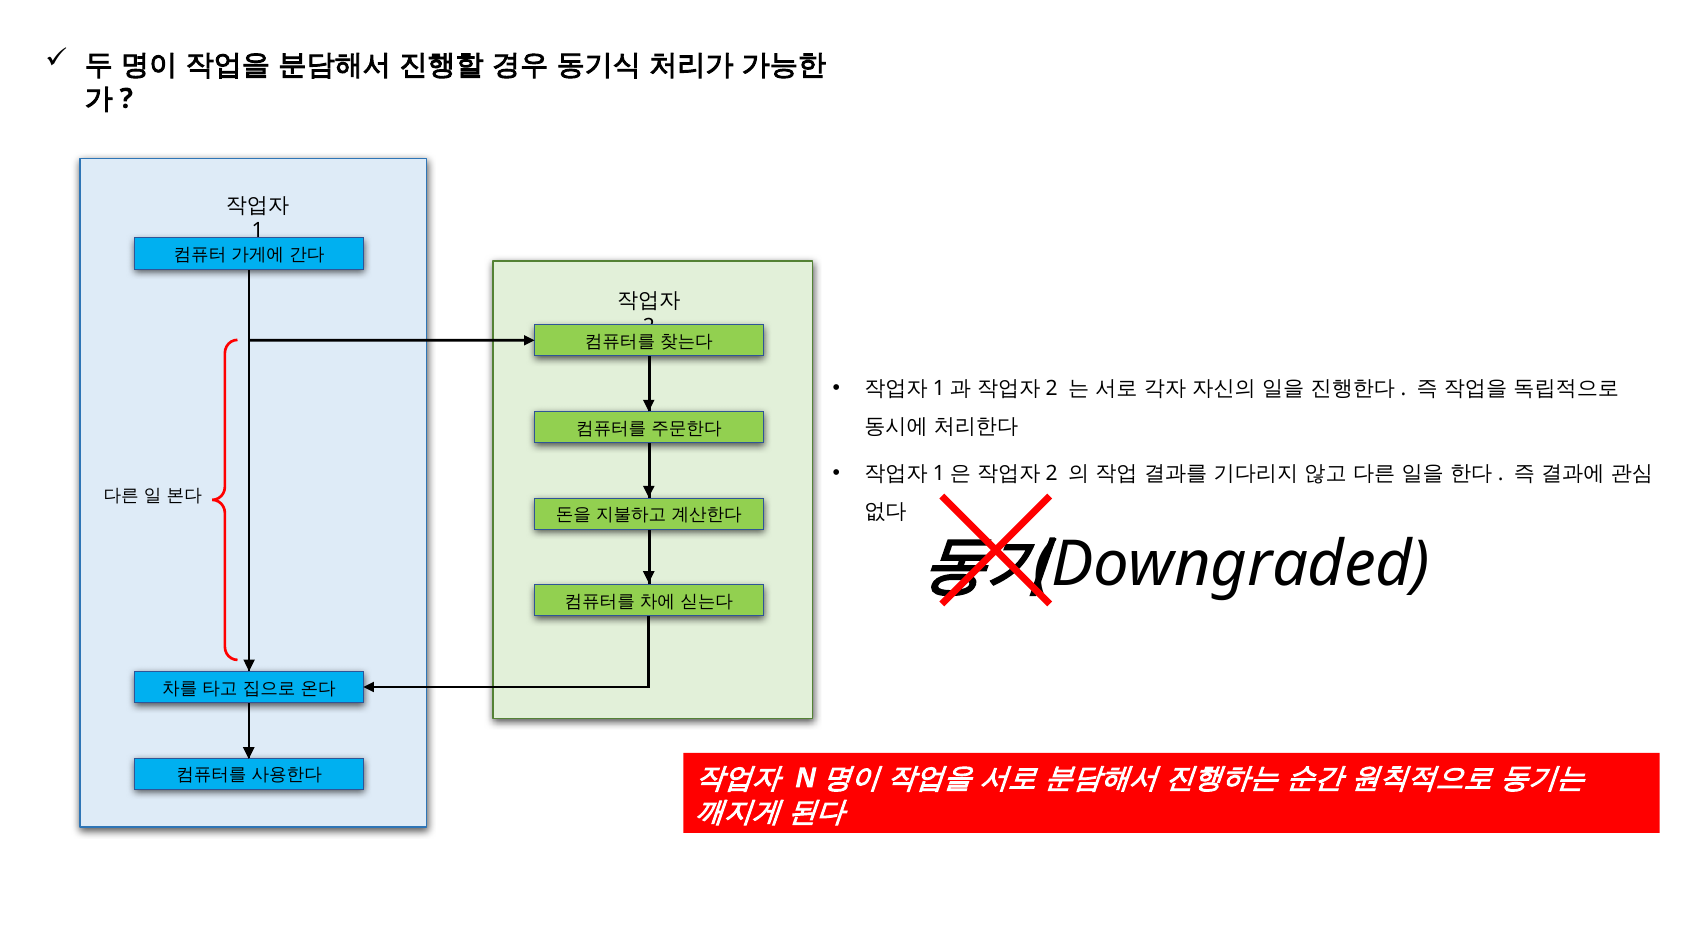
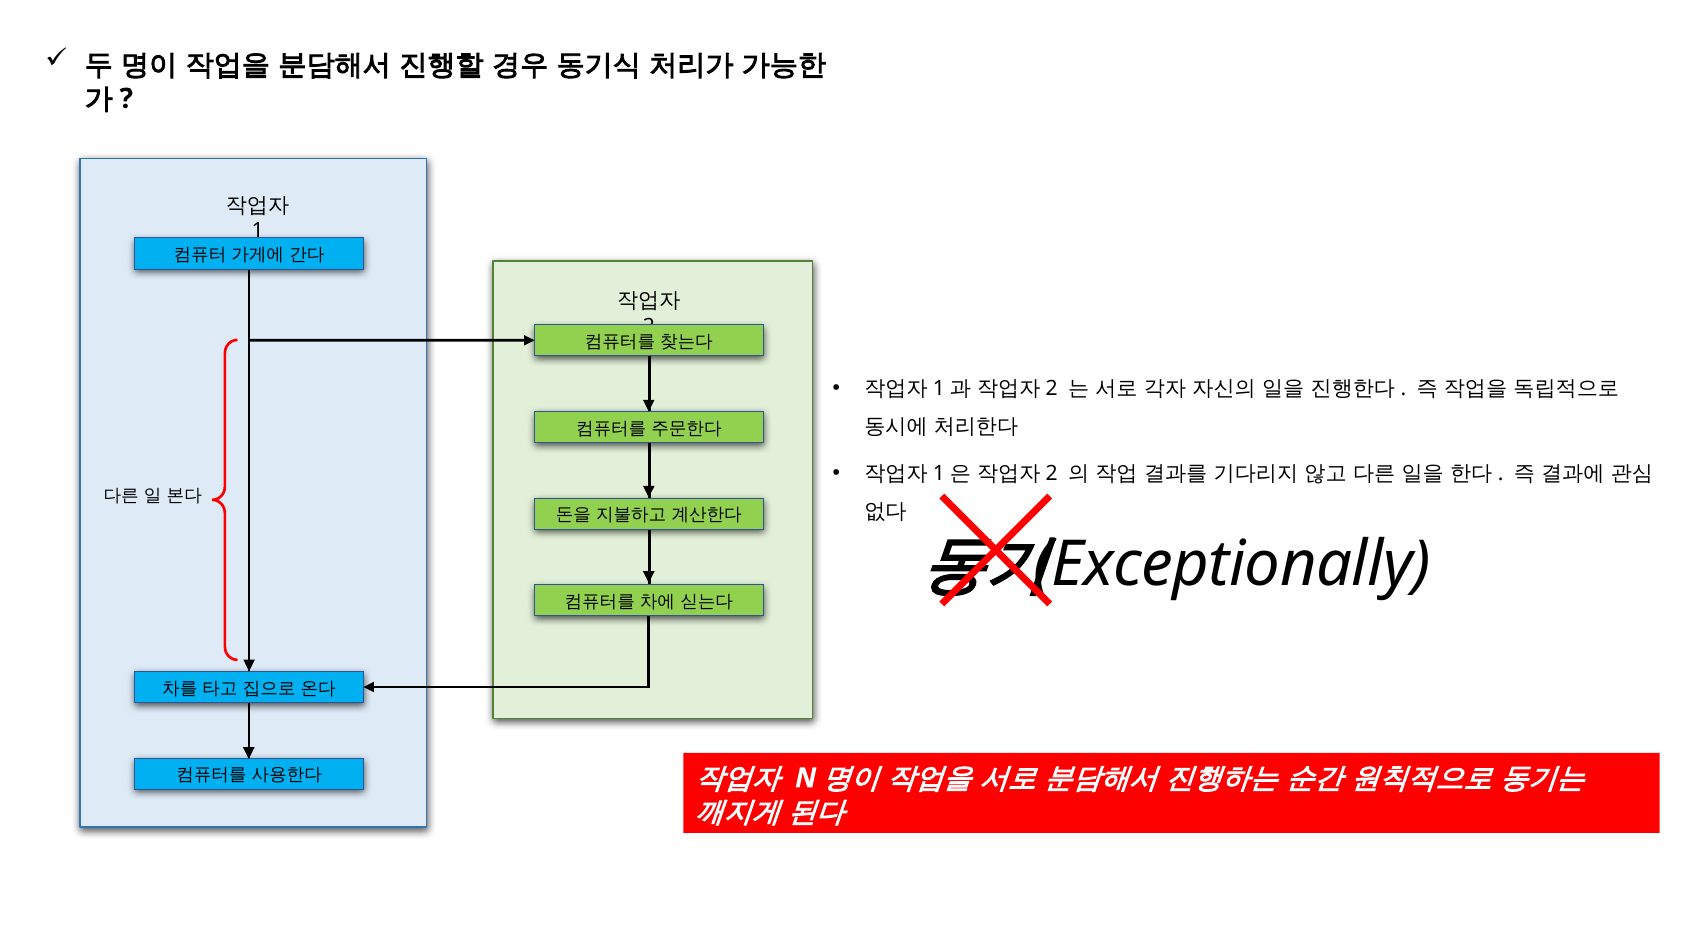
Downgraded: Downgraded -> Exceptionally
